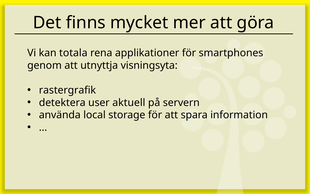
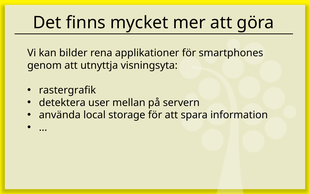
totala: totala -> bilder
aktuell: aktuell -> mellan
